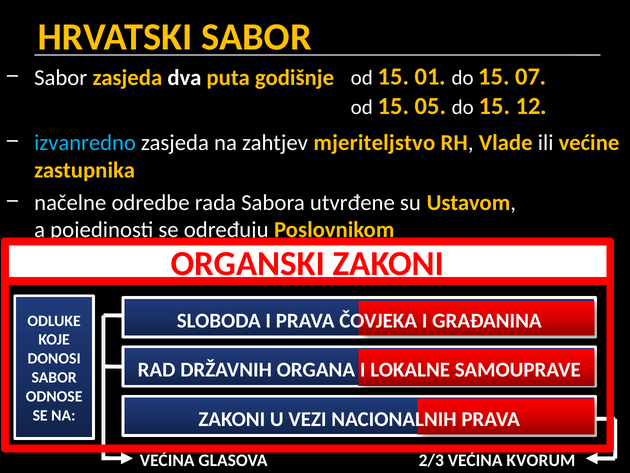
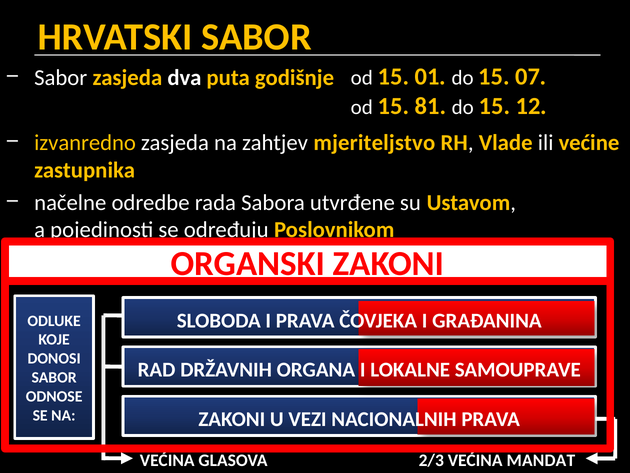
05: 05 -> 81
izvanredno colour: light blue -> yellow
KVORUM: KVORUM -> MANDAT
